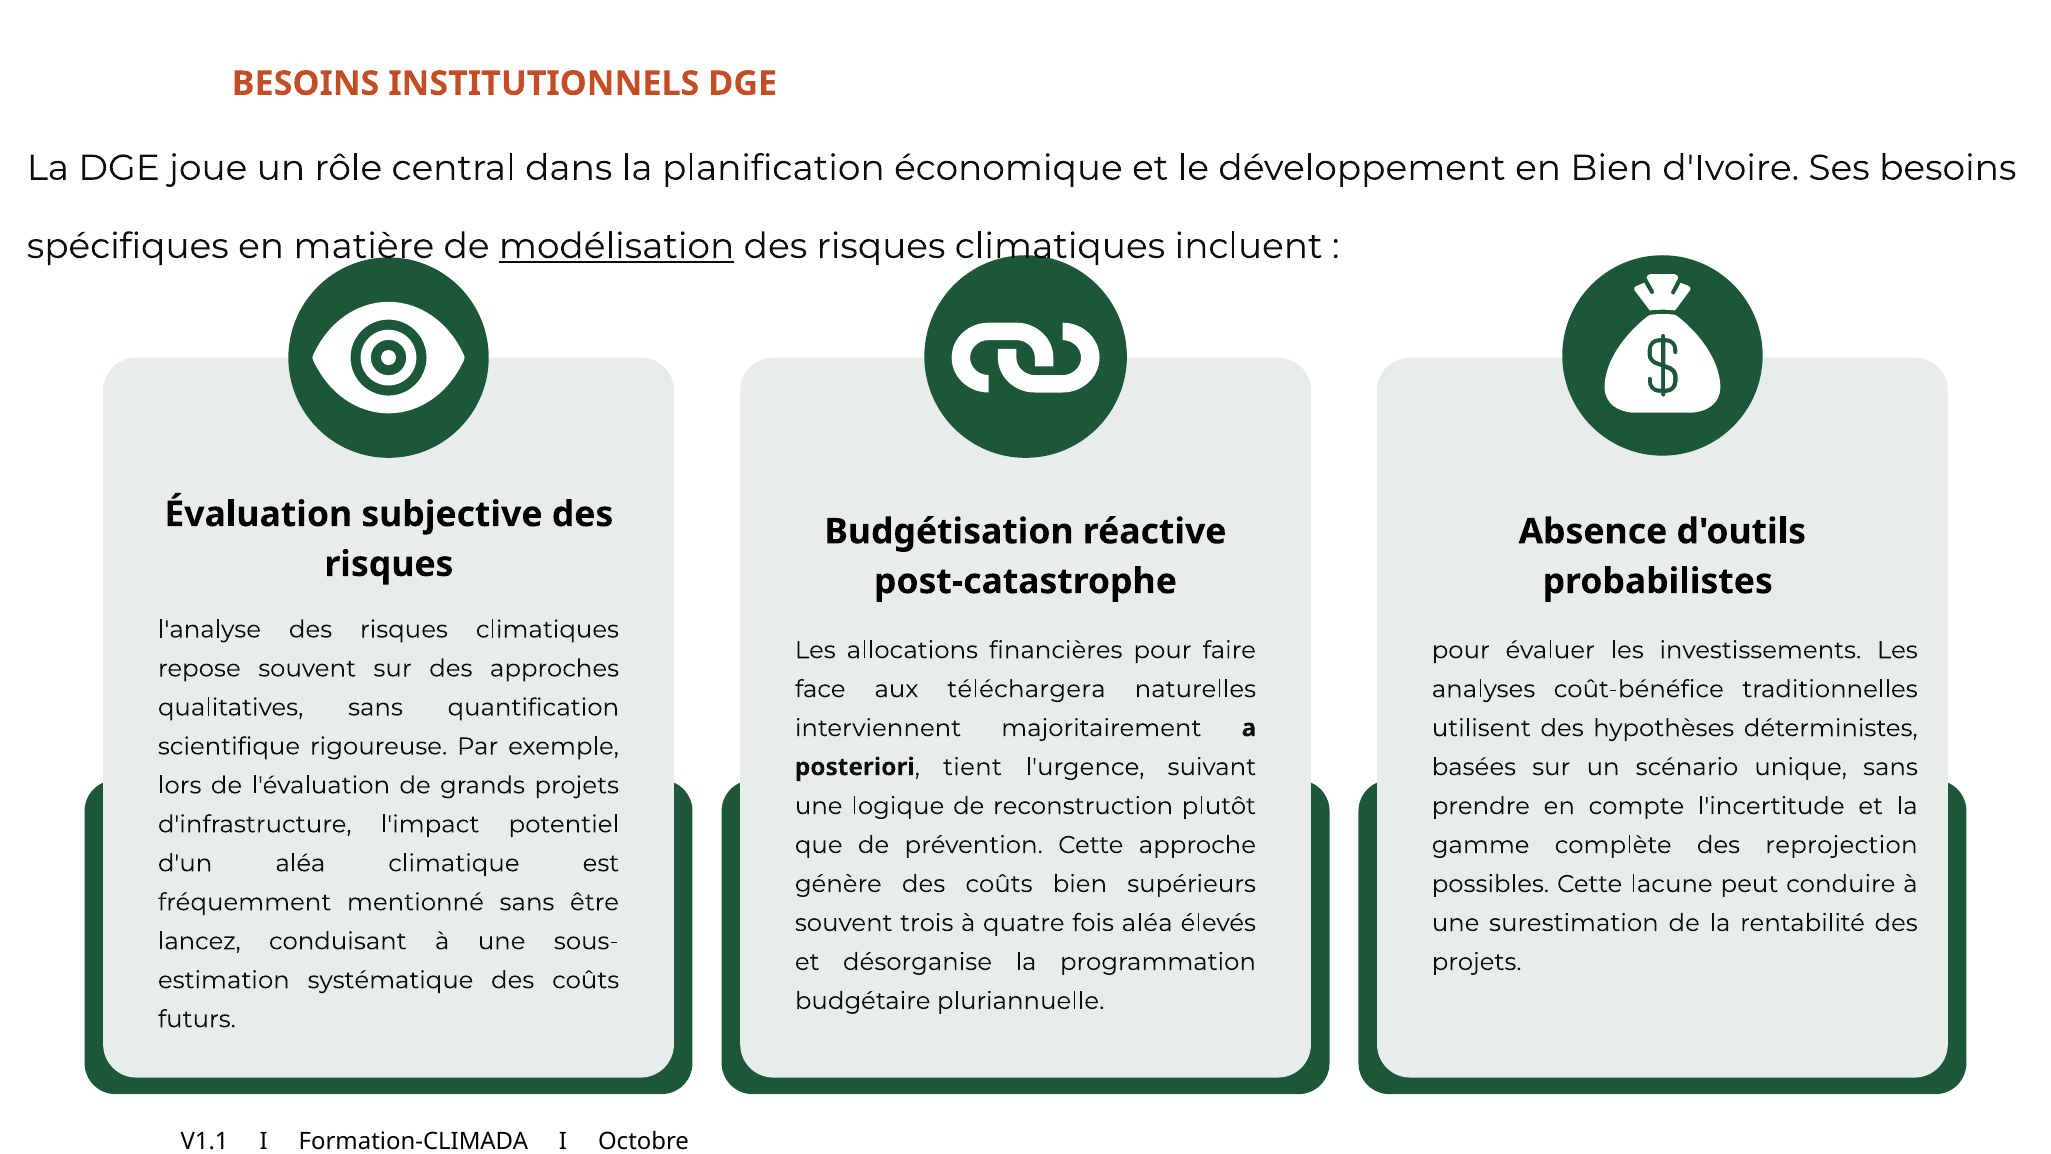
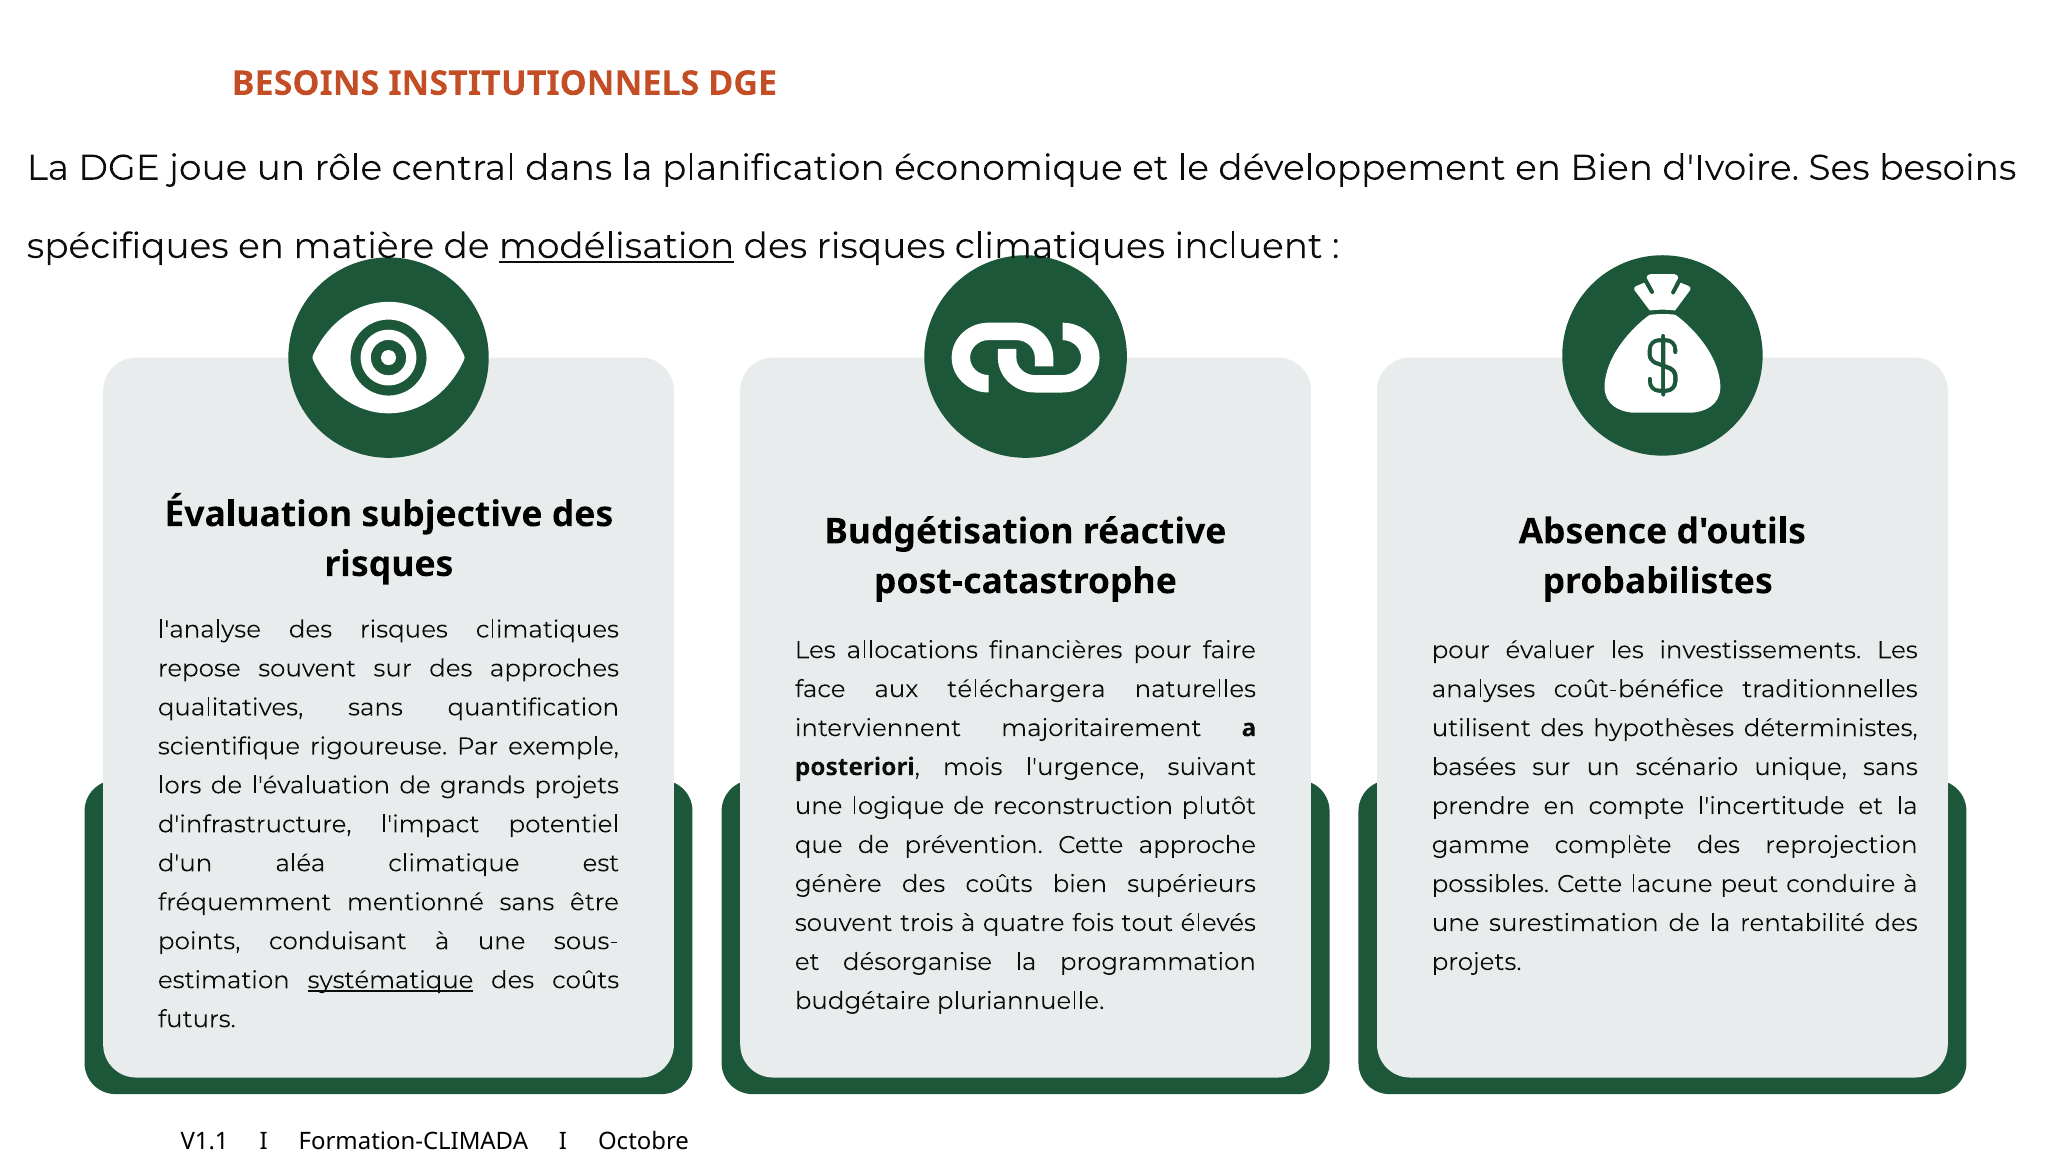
tient: tient -> mois
fois aléa: aléa -> tout
lancez: lancez -> points
systématique underline: none -> present
